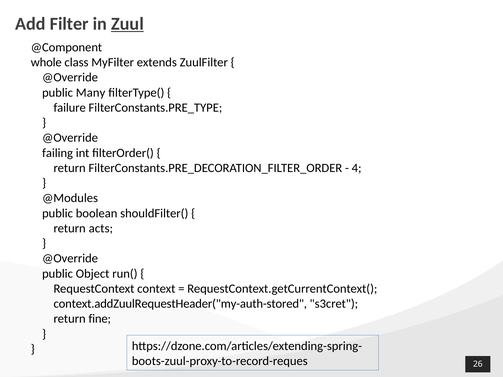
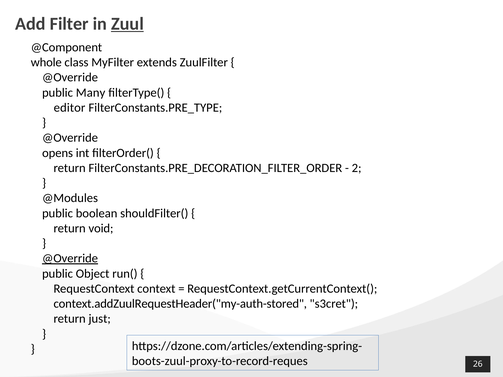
failure: failure -> editor
failing: failing -> opens
4: 4 -> 2
acts: acts -> void
@Override at (70, 259) underline: none -> present
fine: fine -> just
